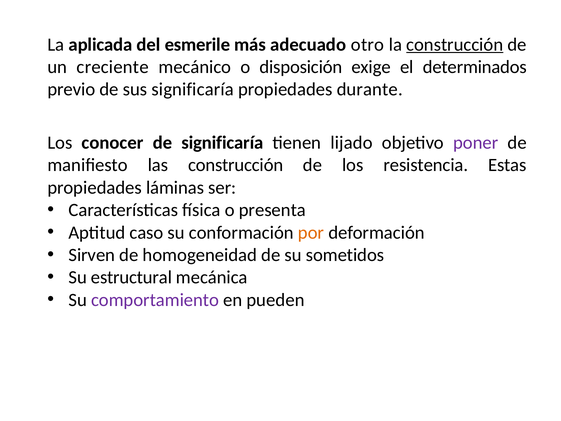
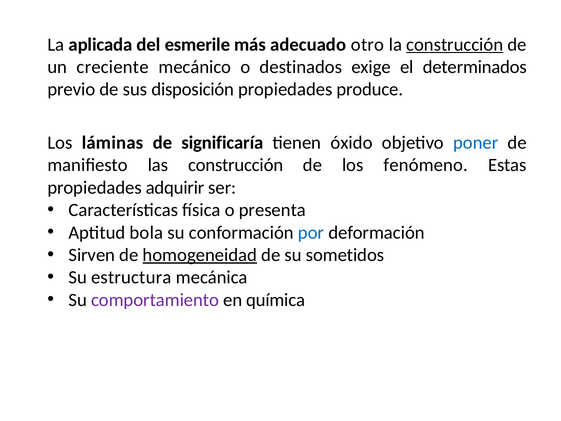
disposición: disposición -> destinados
sus significaría: significaría -> disposición
durante: durante -> produce
conocer: conocer -> láminas
lijado: lijado -> óxido
poner colour: purple -> blue
resistencia: resistencia -> fenómeno
láminas: láminas -> adquirir
caso: caso -> bola
por colour: orange -> blue
homogeneidad underline: none -> present
estructural: estructural -> estructura
pueden: pueden -> química
